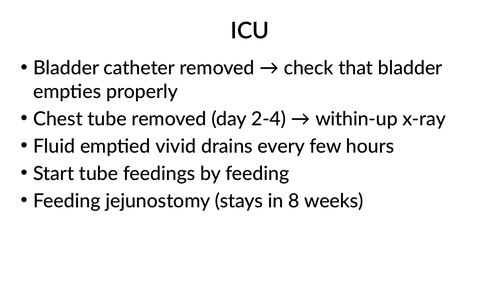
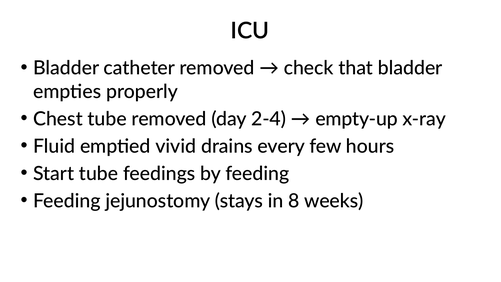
within-up: within-up -> empty-up
